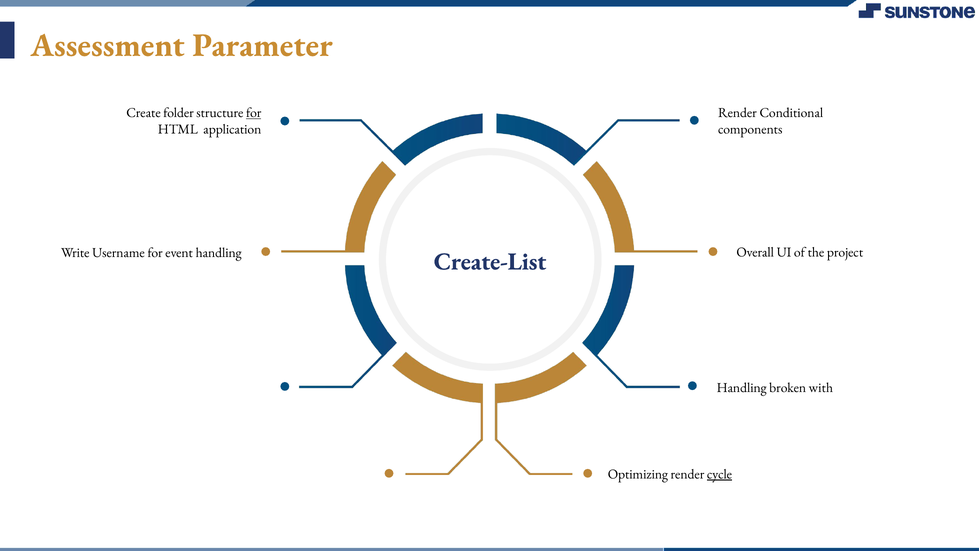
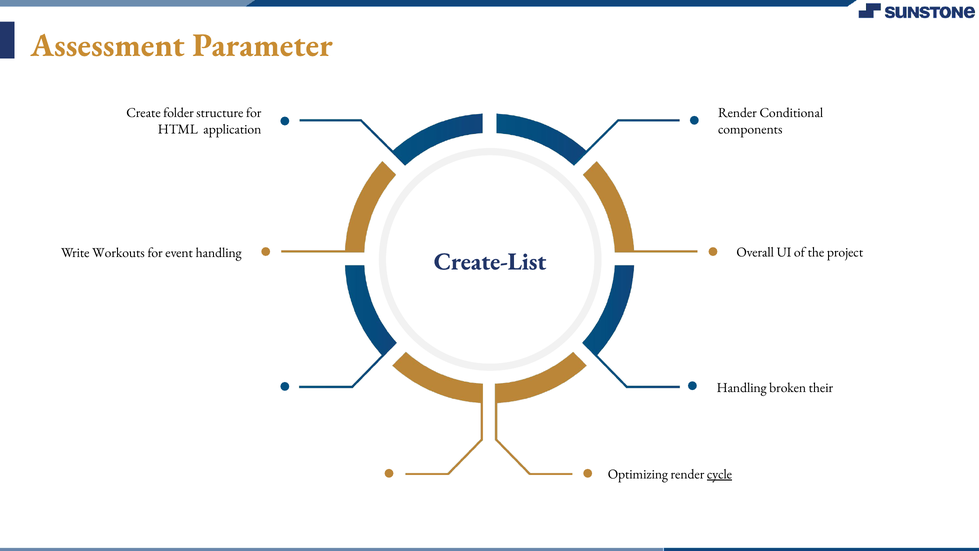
for at (254, 113) underline: present -> none
Username: Username -> Workouts
with: with -> their
